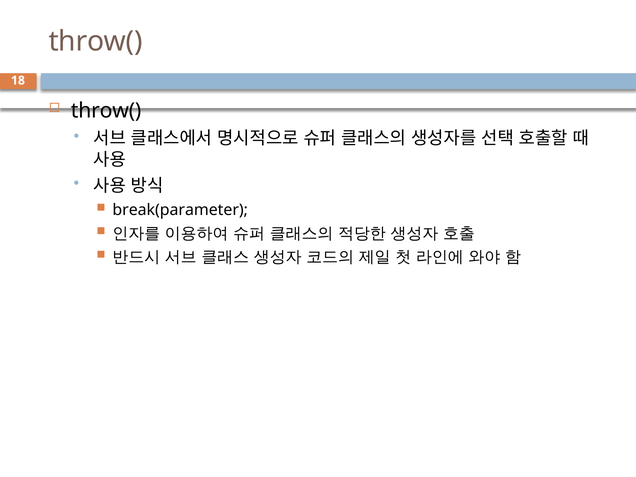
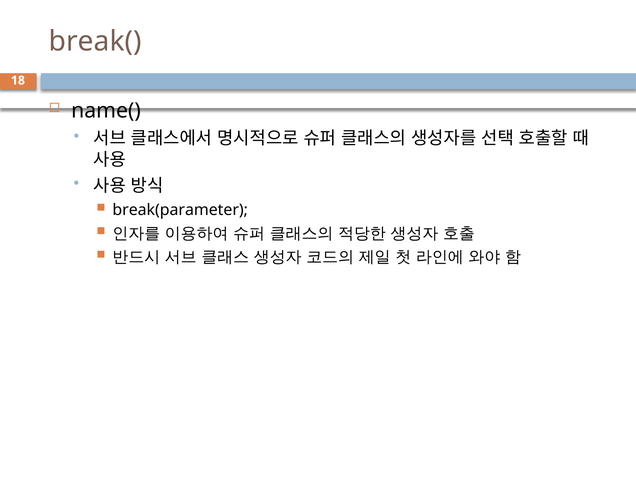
throw( at (96, 42): throw( -> break(
throw( at (106, 111): throw( -> name(
